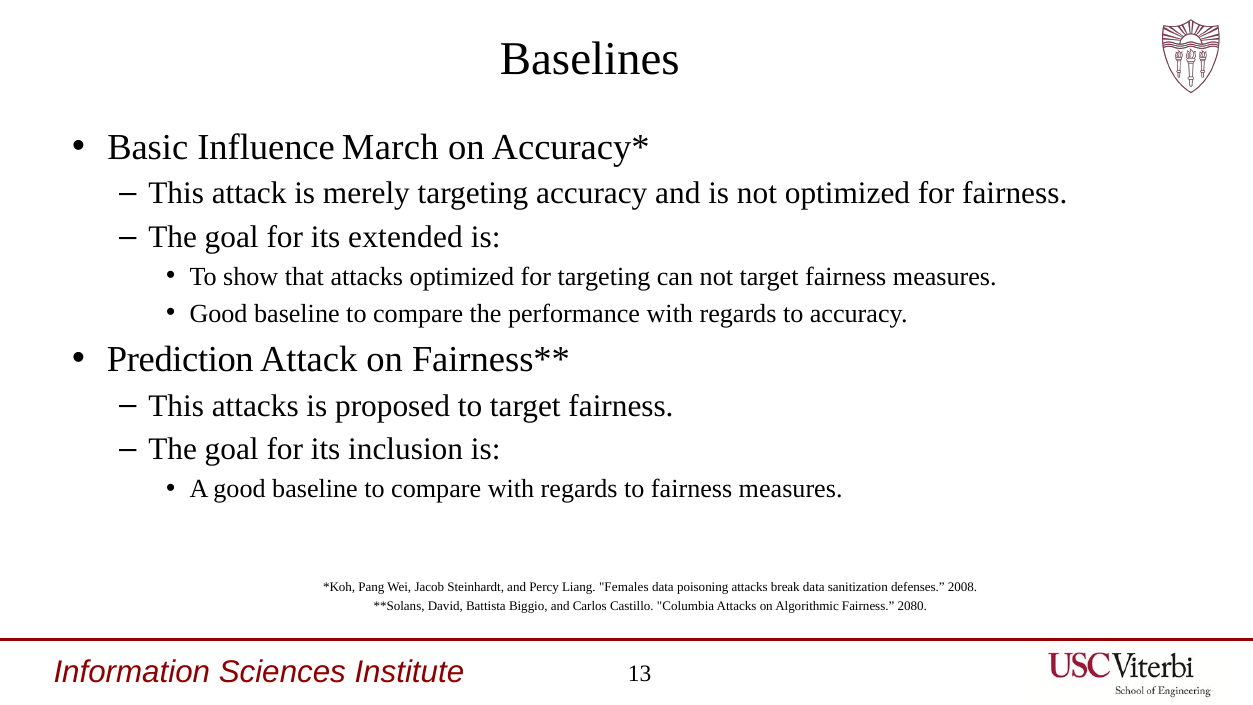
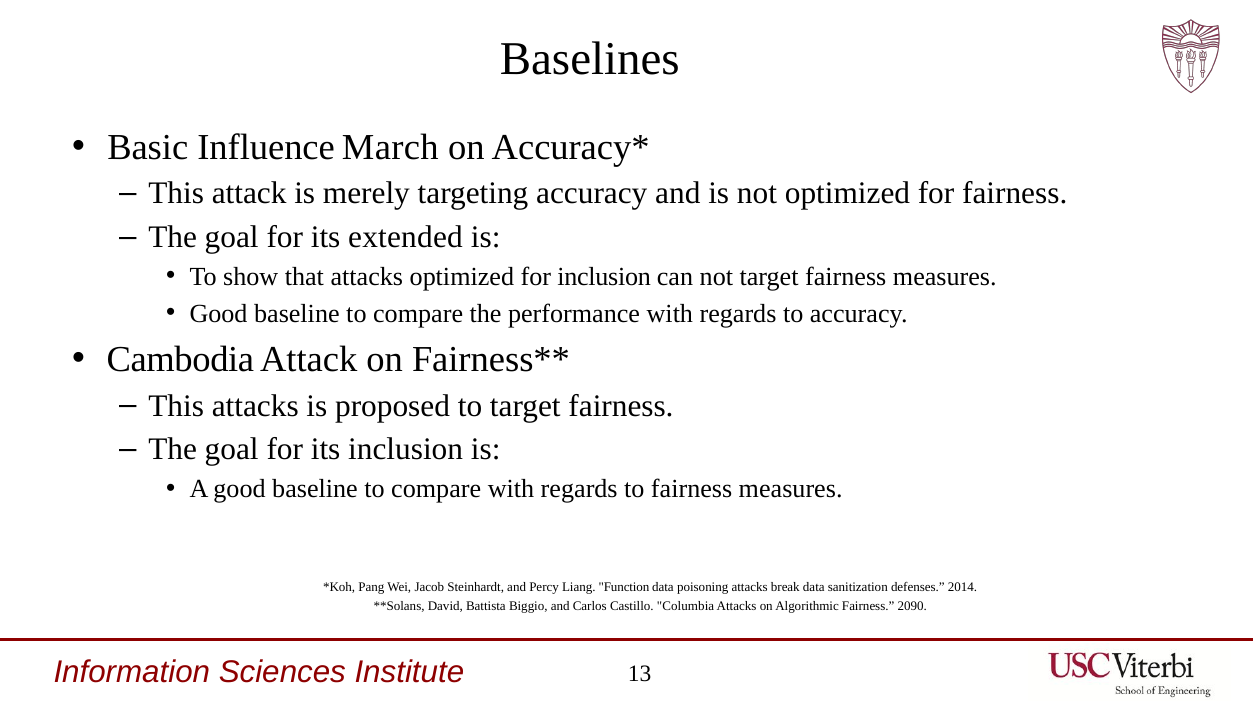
for targeting: targeting -> inclusion
Prediction: Prediction -> Cambodia
Females: Females -> Function
2008: 2008 -> 2014
2080: 2080 -> 2090
